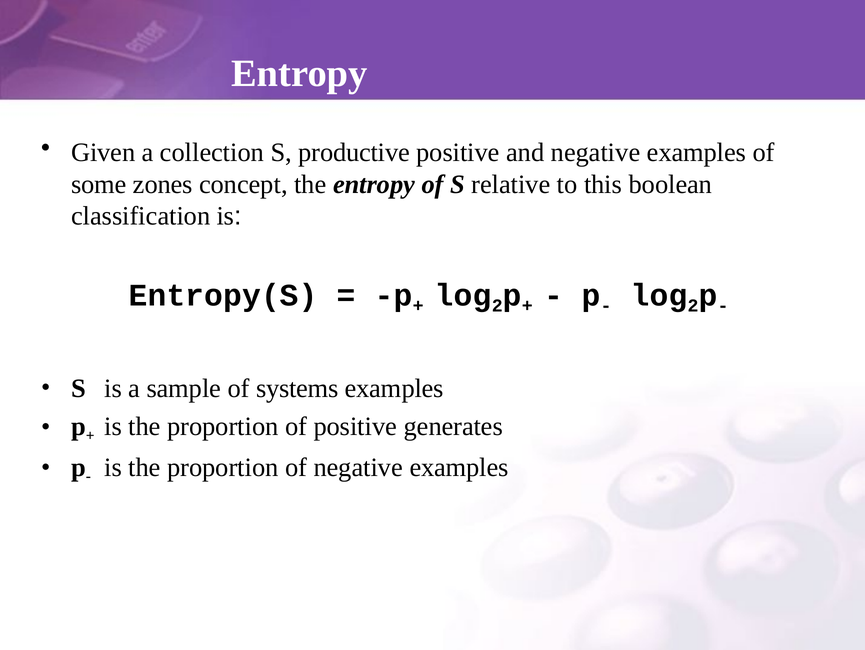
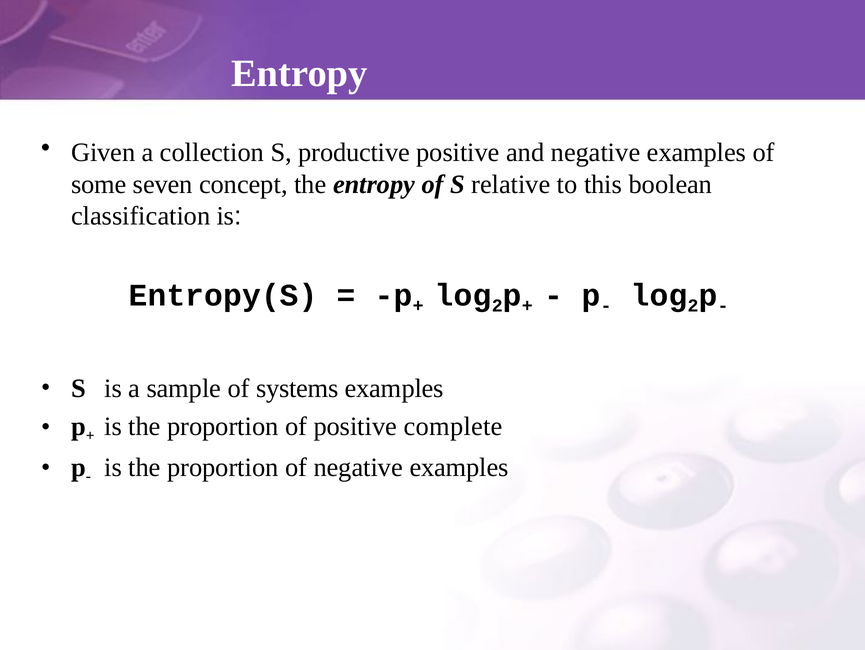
zones: zones -> seven
generates: generates -> complete
